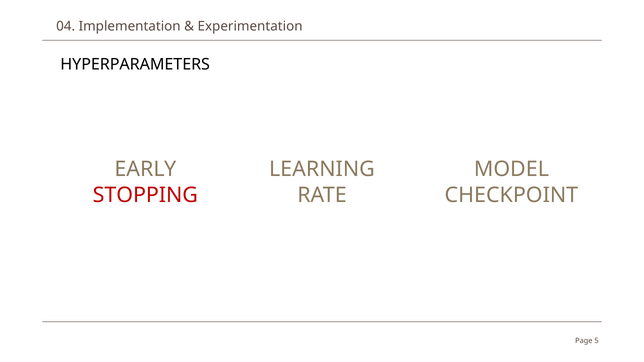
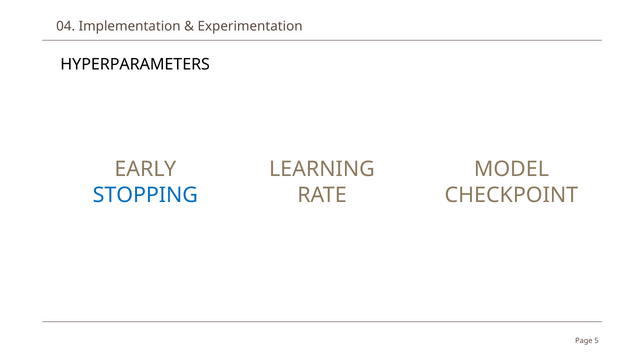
STOPPING colour: red -> blue
